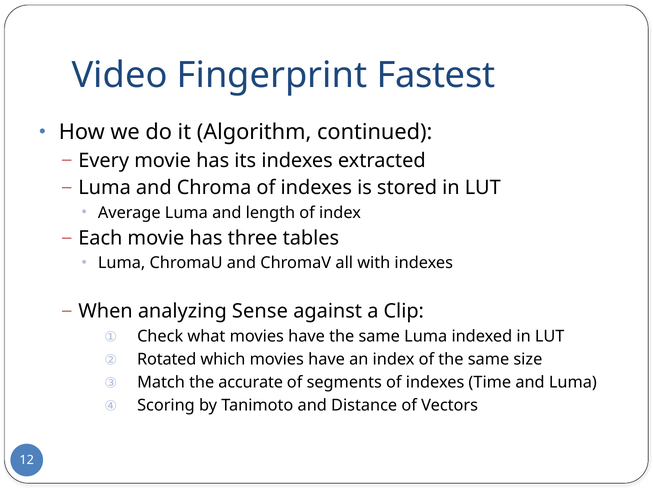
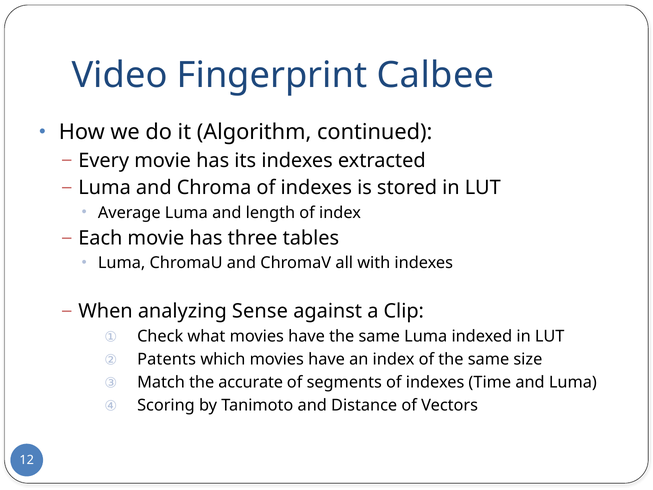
Fastest: Fastest -> Calbee
Rotated: Rotated -> Patents
